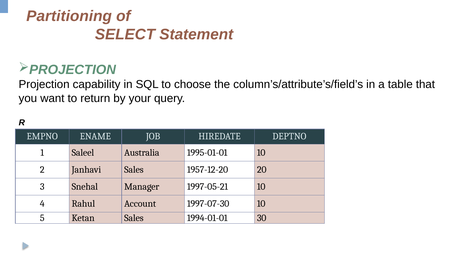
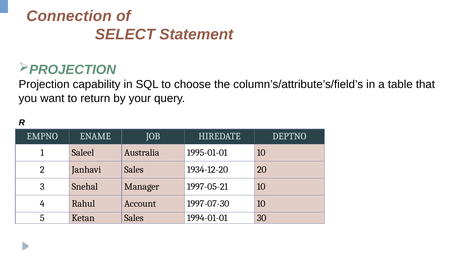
Partitioning: Partitioning -> Connection
1957-12-20: 1957-12-20 -> 1934-12-20
